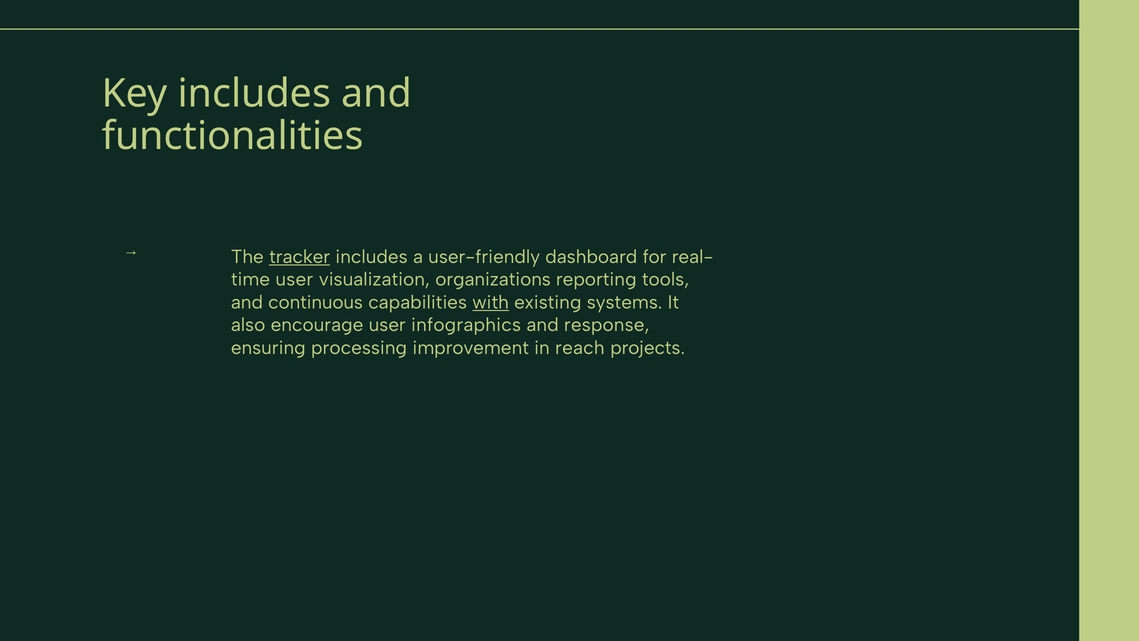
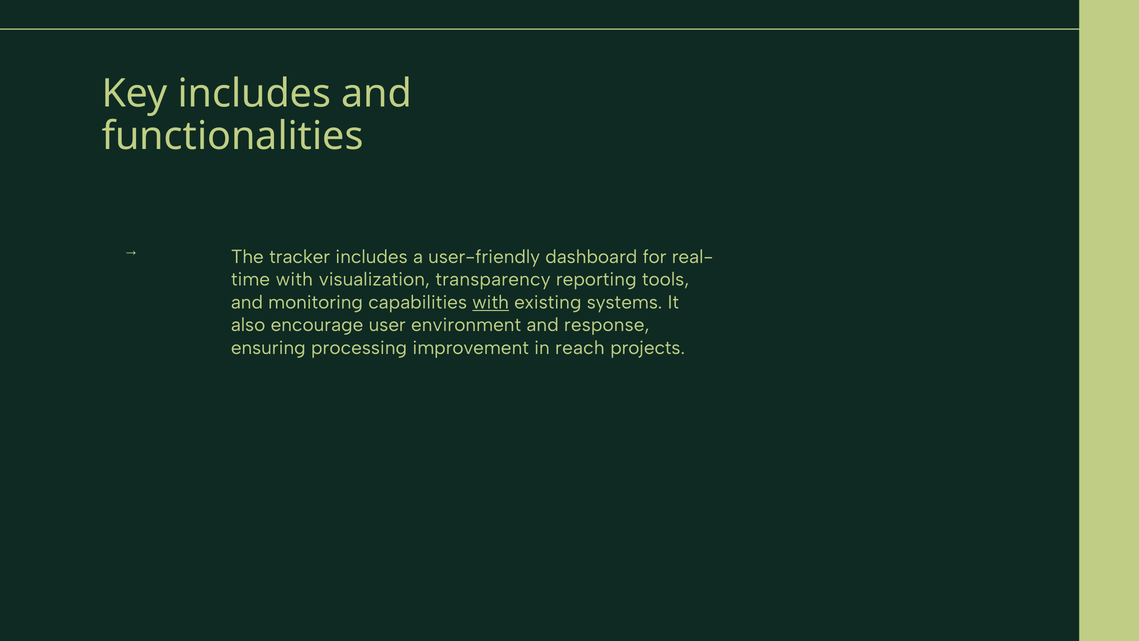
tracker underline: present -> none
user at (294, 279): user -> with
organizations: organizations -> transparency
continuous: continuous -> monitoring
infographics: infographics -> environment
